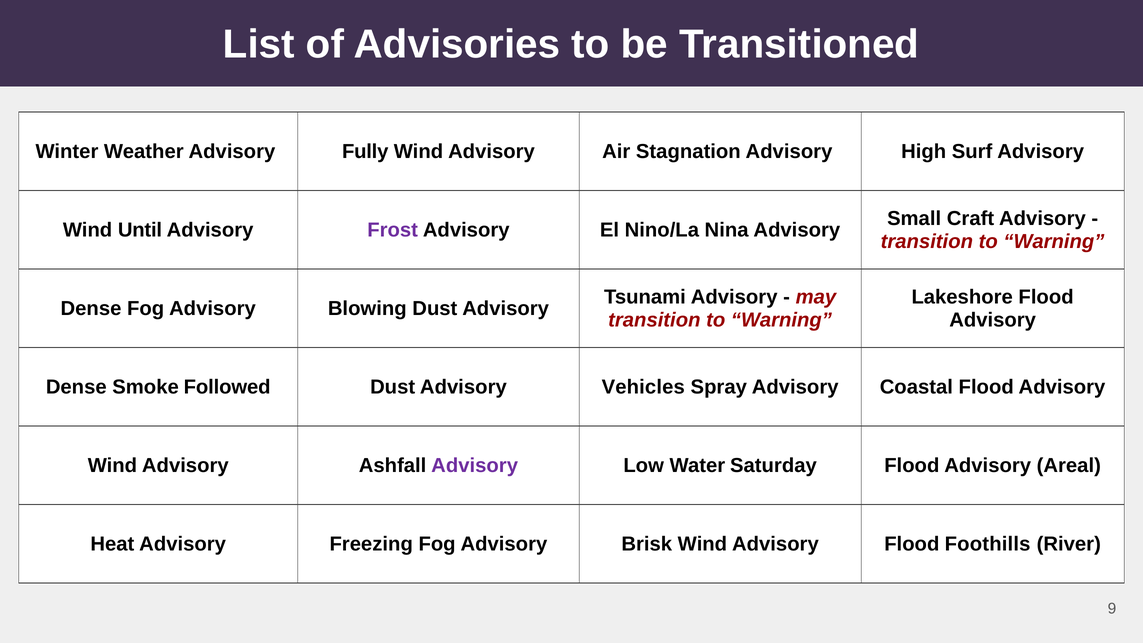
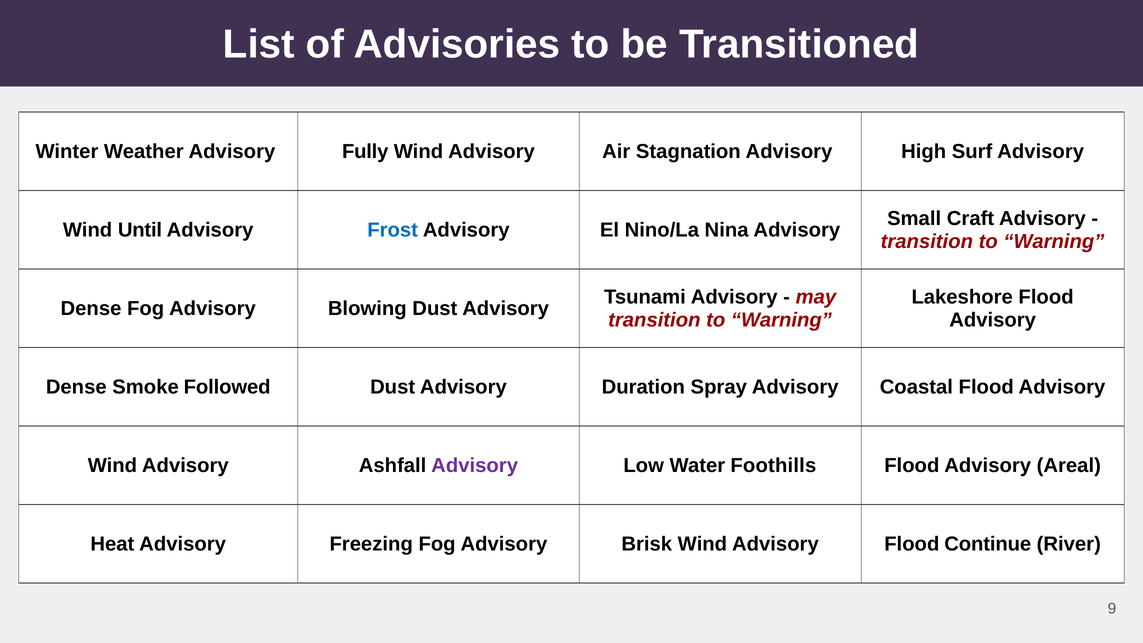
Frost colour: purple -> blue
Vehicles: Vehicles -> Duration
Saturday: Saturday -> Foothills
Foothills: Foothills -> Continue
